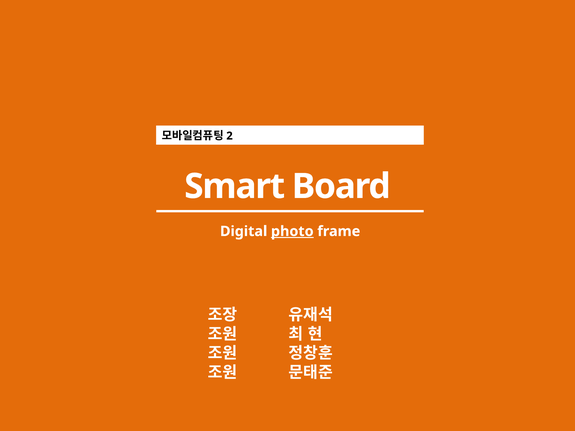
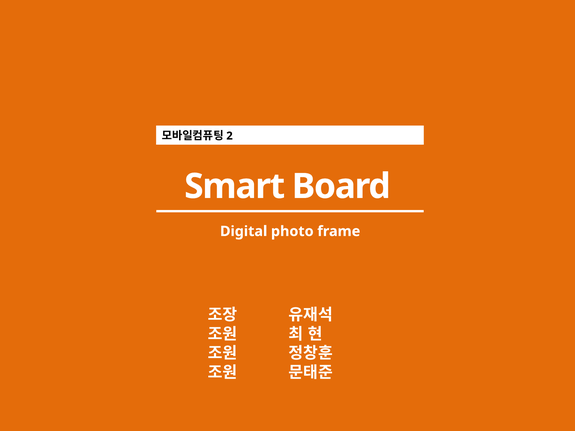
photo underline: present -> none
